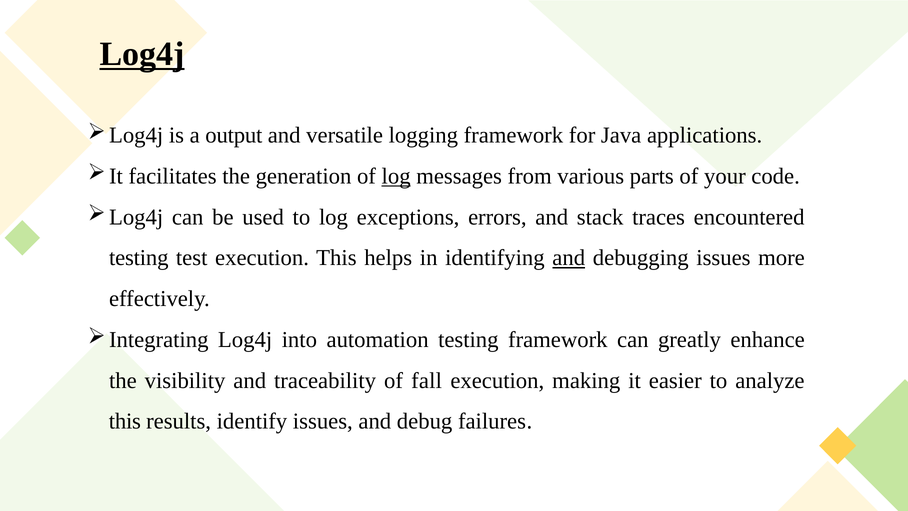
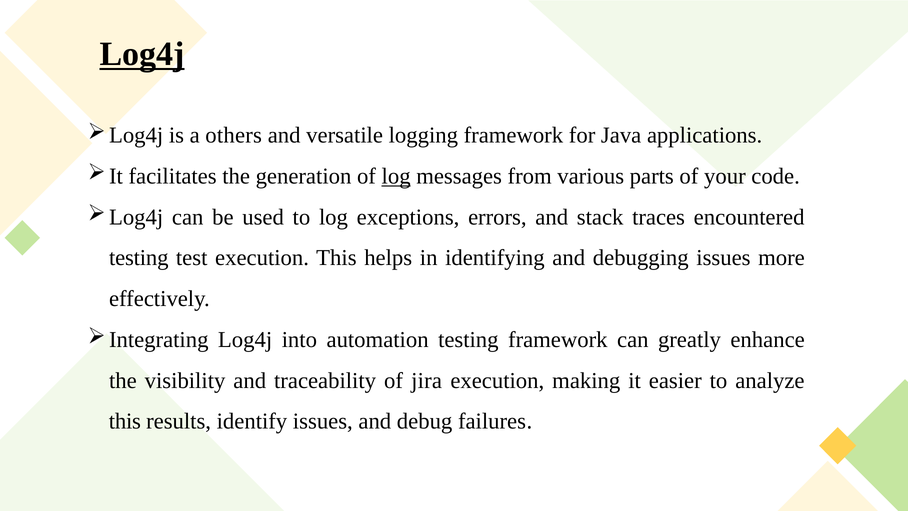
output: output -> others
and at (569, 258) underline: present -> none
fall: fall -> jira
